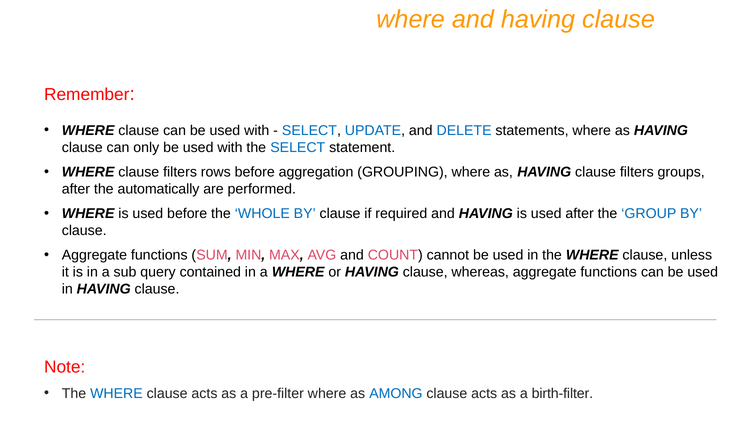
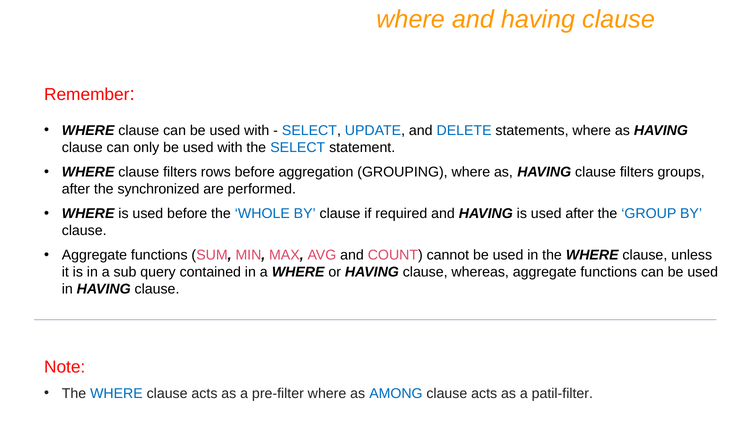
automatically: automatically -> synchronized
birth-filter: birth-filter -> patil-filter
